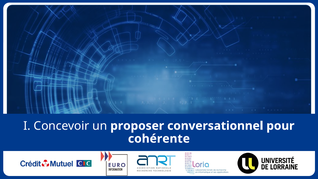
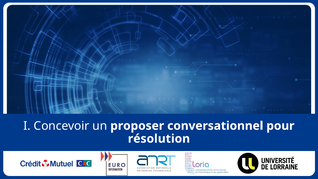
cohérente: cohérente -> résolution
